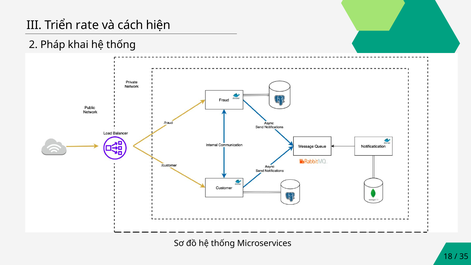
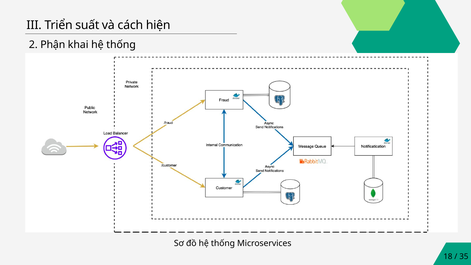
rate: rate -> suất
Pháp: Pháp -> Phận
